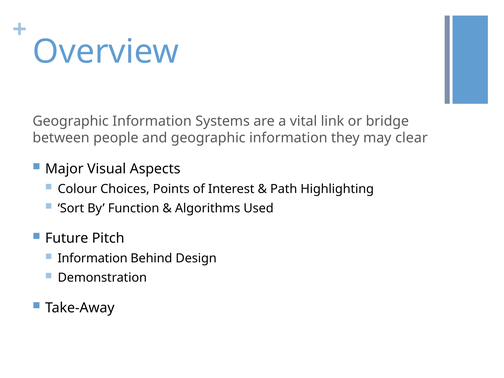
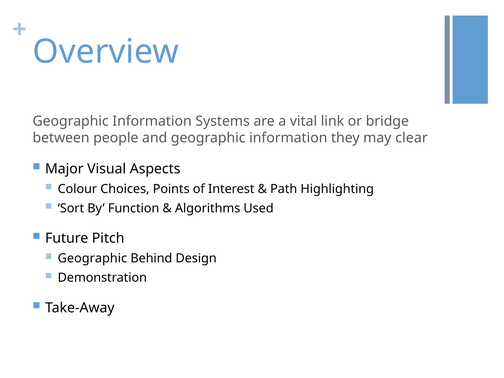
Information at (93, 258): Information -> Geographic
